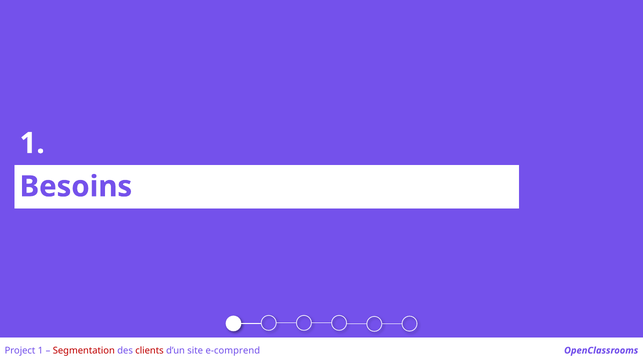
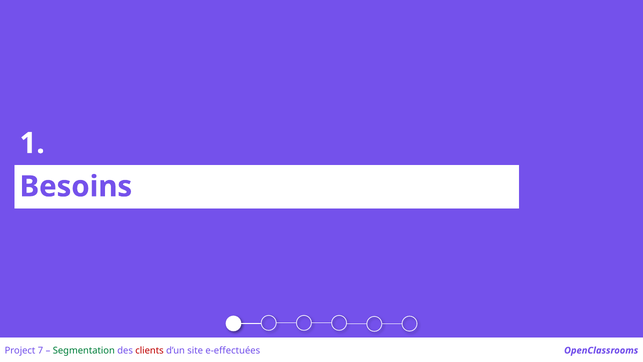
Project 1: 1 -> 7
Segmentation colour: red -> green
e-comprend: e-comprend -> e-effectuées
